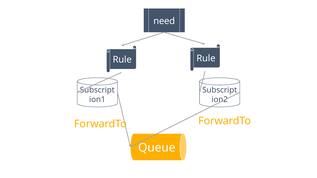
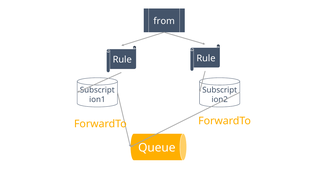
need: need -> from
